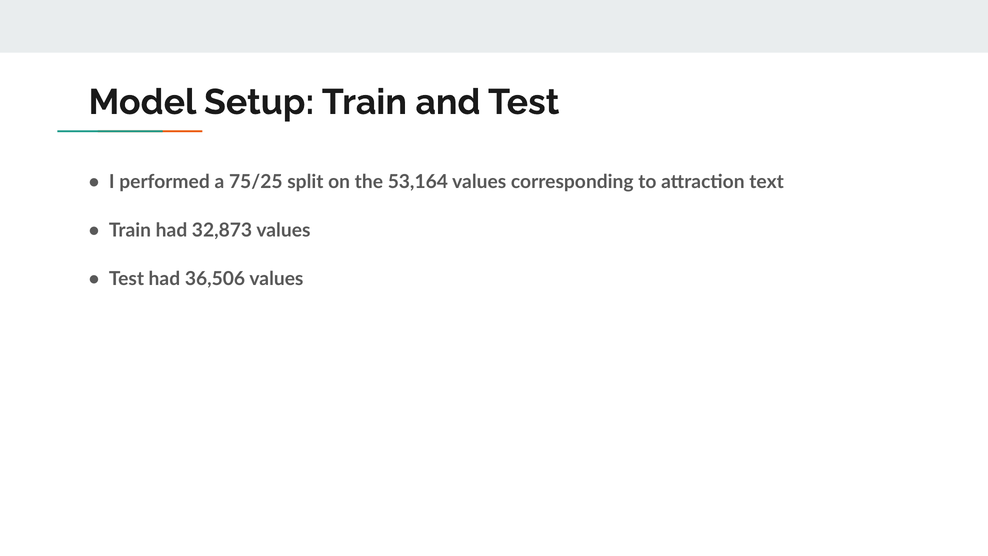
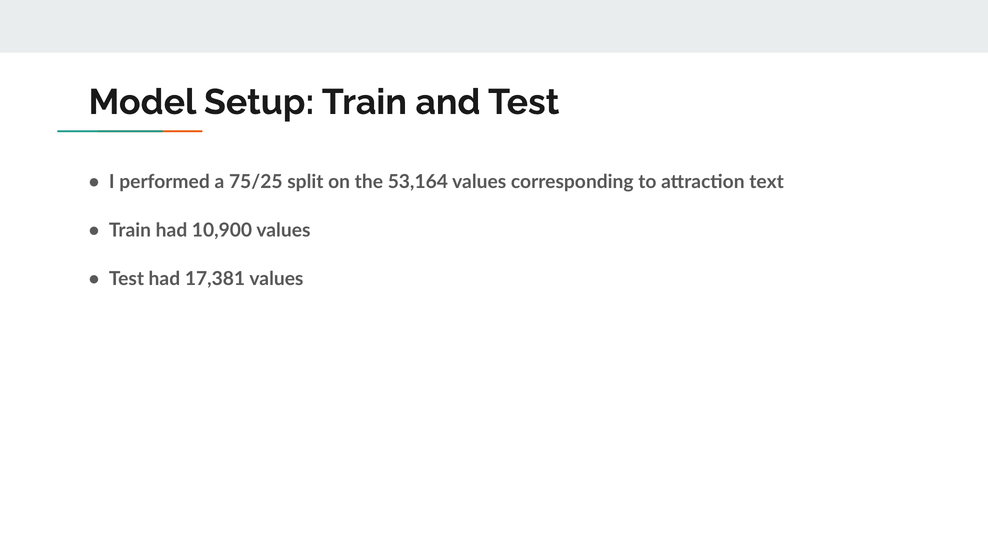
32,873: 32,873 -> 10,900
36,506: 36,506 -> 17,381
